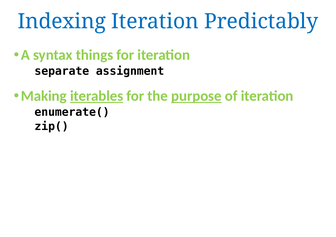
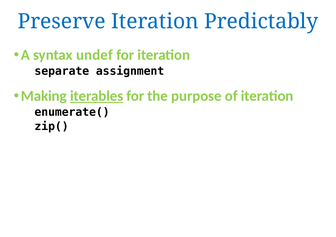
Indexing: Indexing -> Preserve
things: things -> undef
purpose underline: present -> none
